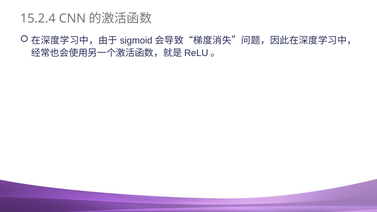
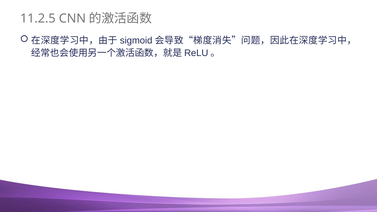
15.2.4: 15.2.4 -> 11.2.5
